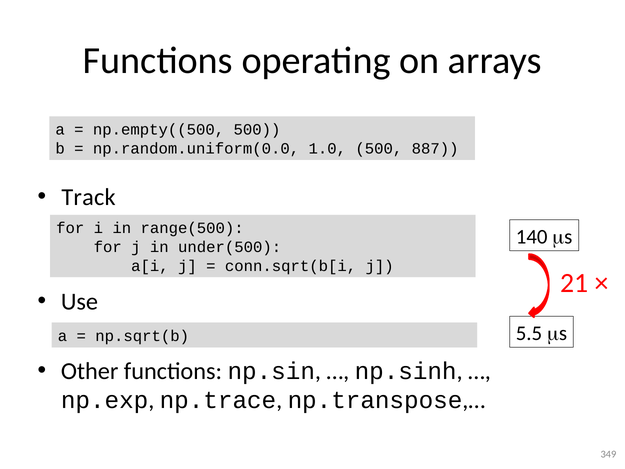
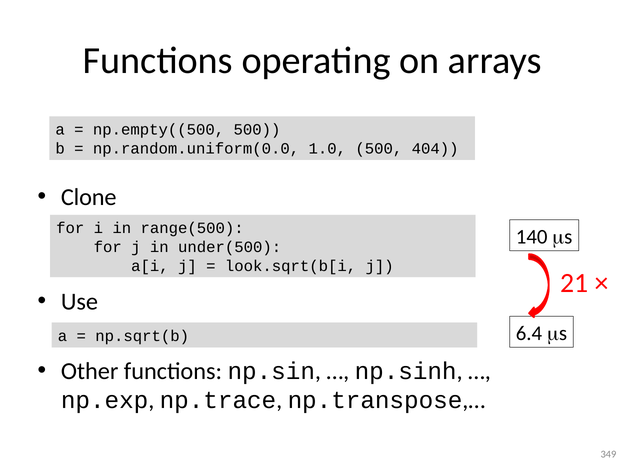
887: 887 -> 404
Track: Track -> Clone
conn.sqrt(b[i: conn.sqrt(b[i -> look.sqrt(b[i
5.5: 5.5 -> 6.4
